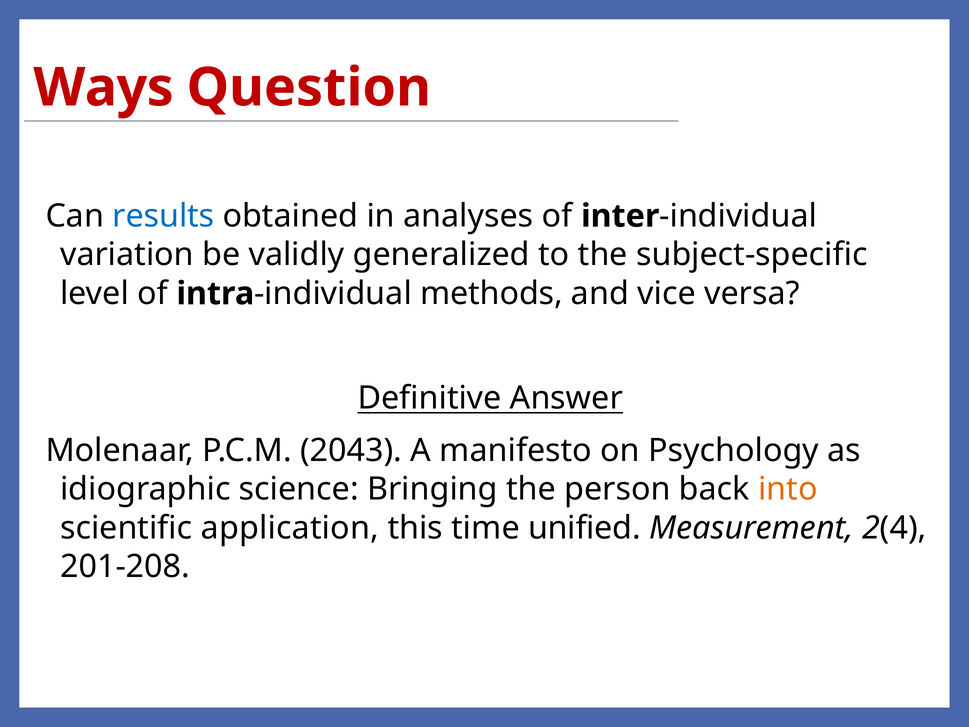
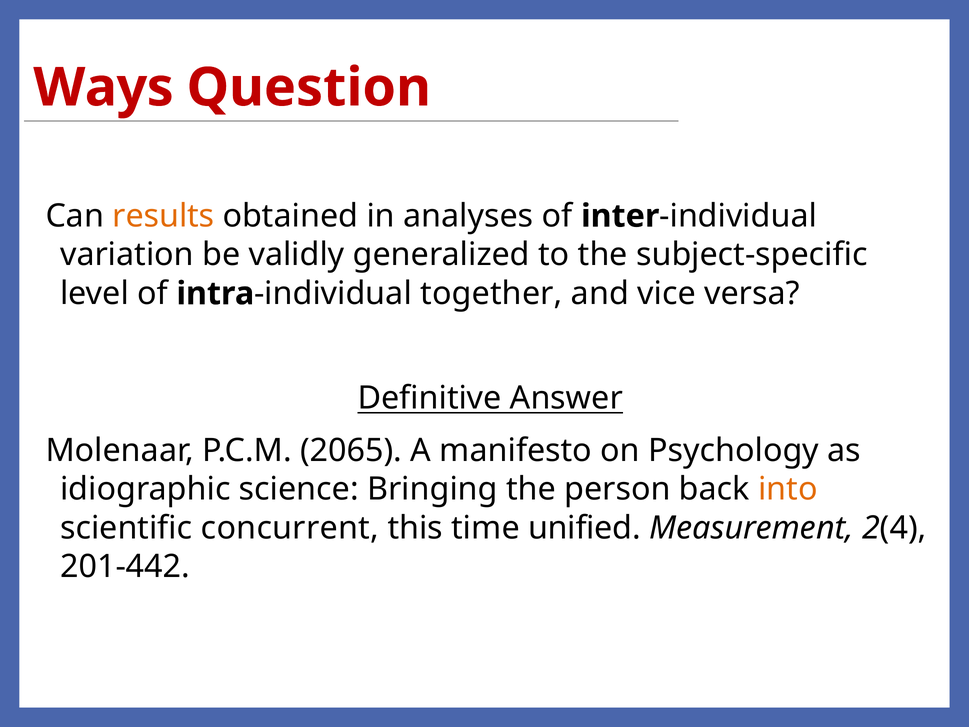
results colour: blue -> orange
methods: methods -> together
2043: 2043 -> 2065
application: application -> concurrent
201-208: 201-208 -> 201-442
